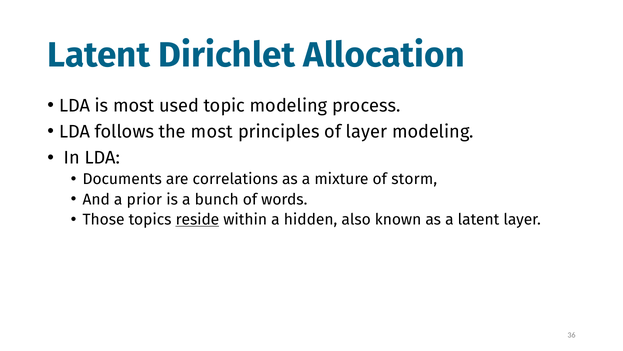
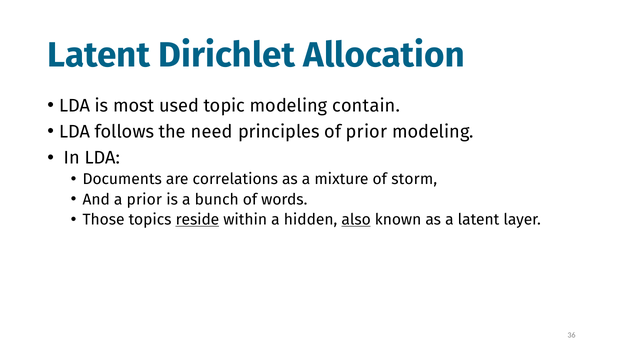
process: process -> contain
the most: most -> need
of layer: layer -> prior
also underline: none -> present
